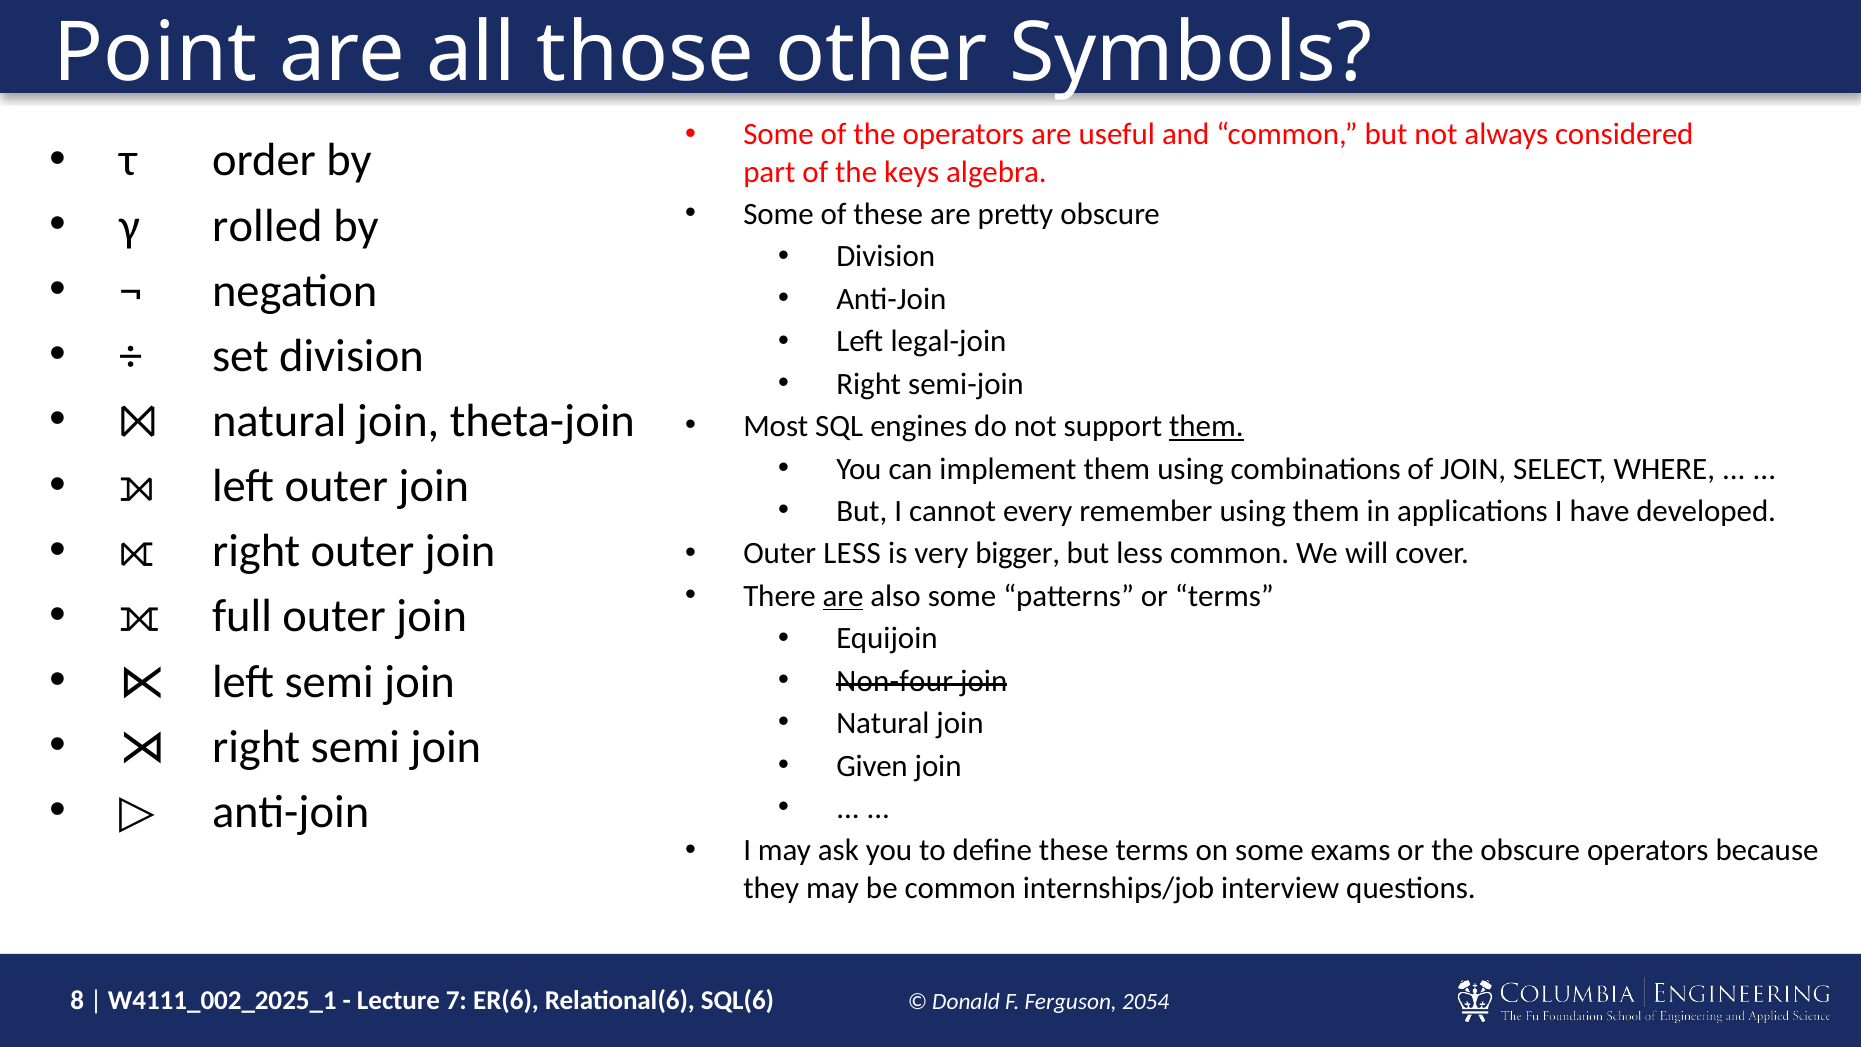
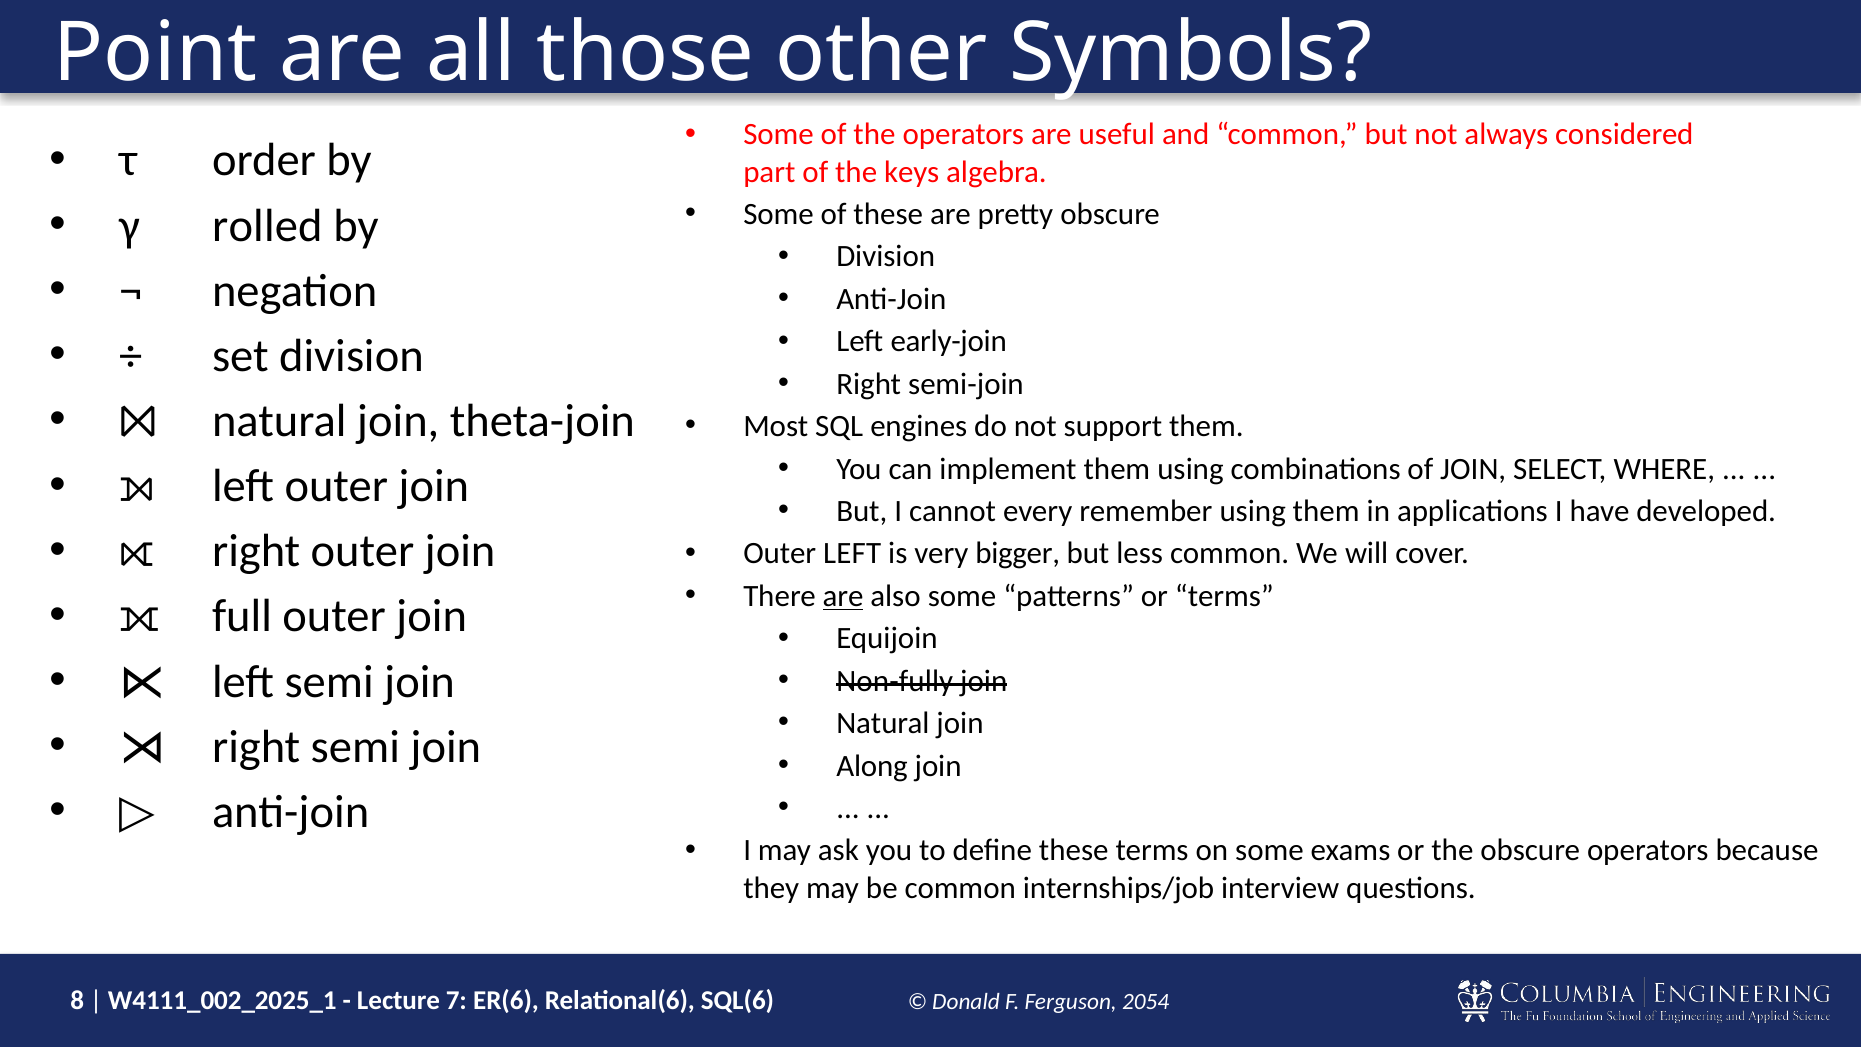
legal-join: legal-join -> early-join
them at (1206, 426) underline: present -> none
Outer LESS: LESS -> LEFT
Non-four: Non-four -> Non-fully
Given: Given -> Along
